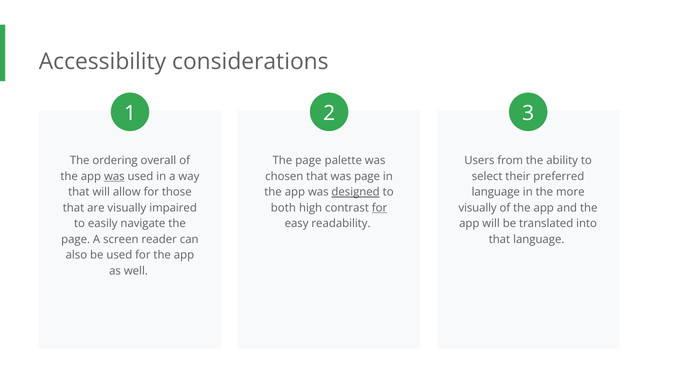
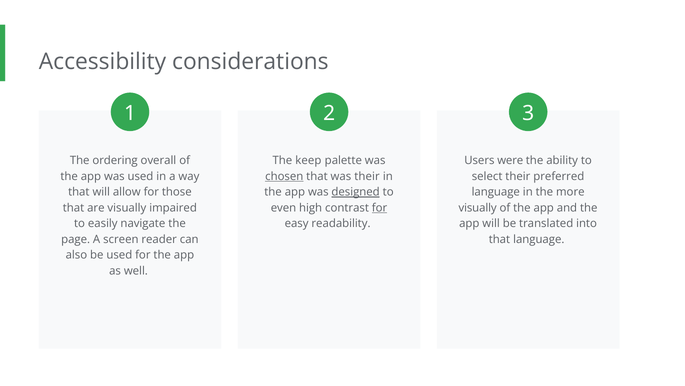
page at (308, 160): page -> keep
from: from -> were
was at (114, 176) underline: present -> none
chosen underline: none -> present
was page: page -> their
both: both -> even
